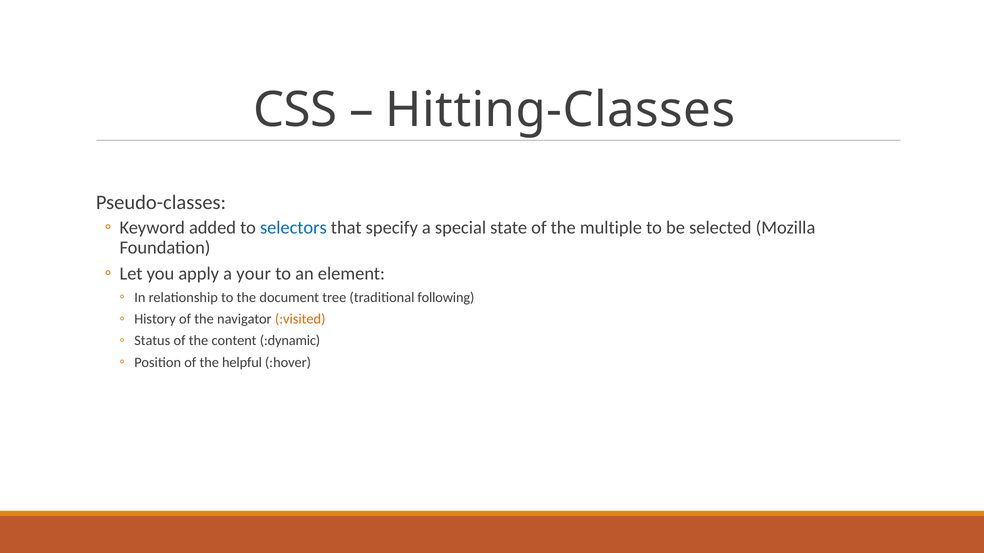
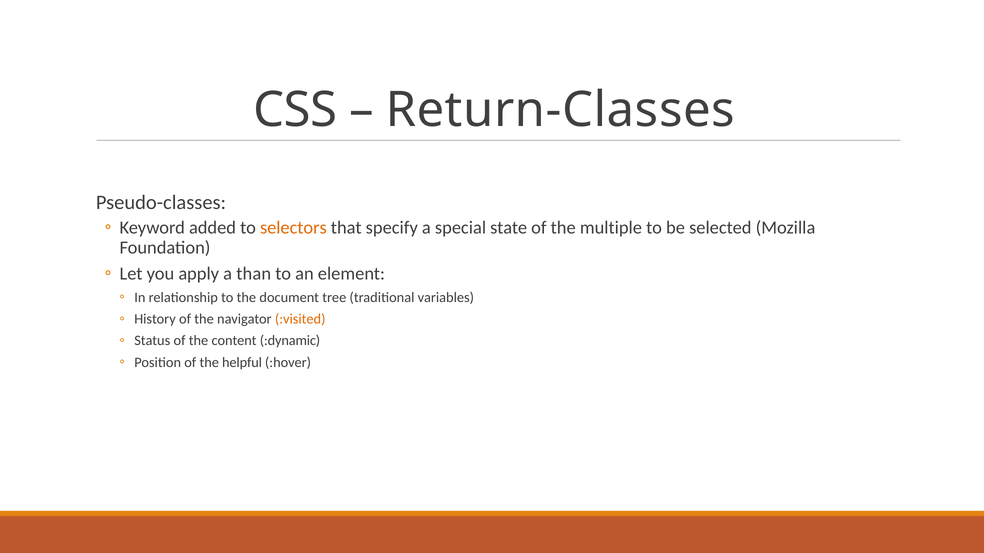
Hitting-Classes: Hitting-Classes -> Return-Classes
selectors colour: blue -> orange
your: your -> than
following: following -> variables
